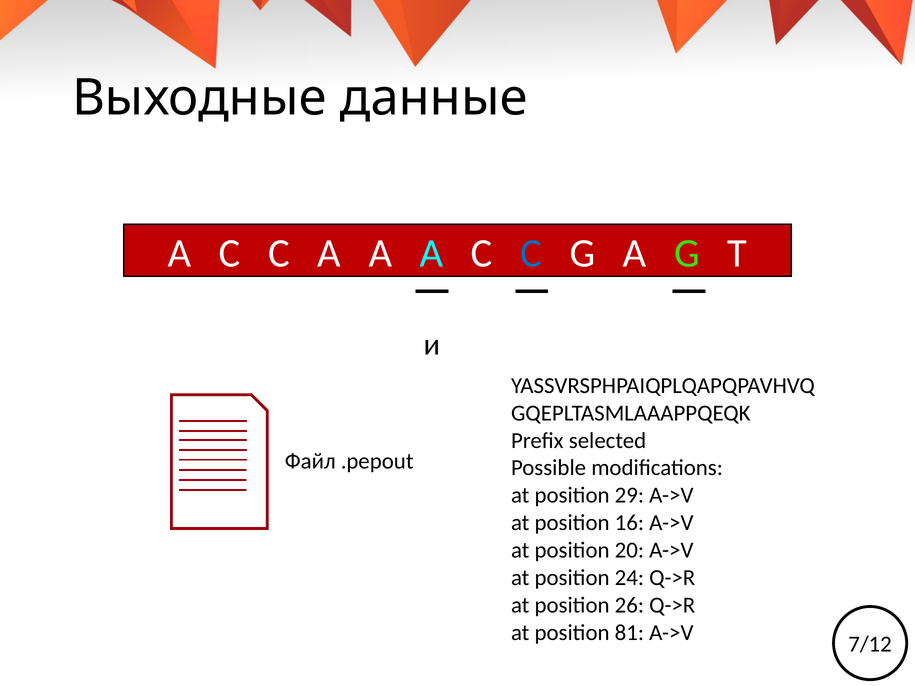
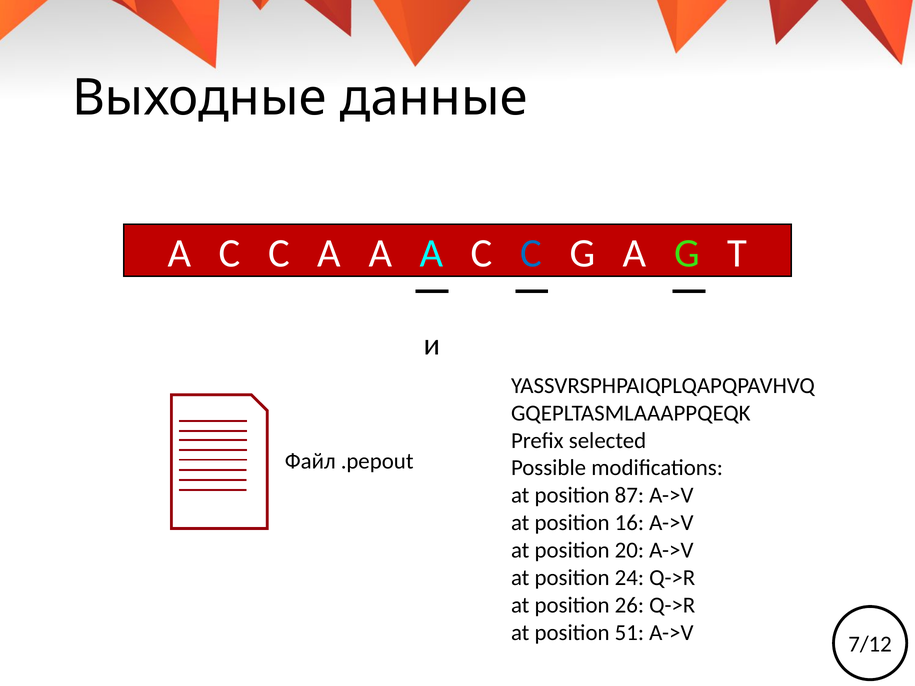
29: 29 -> 87
81: 81 -> 51
